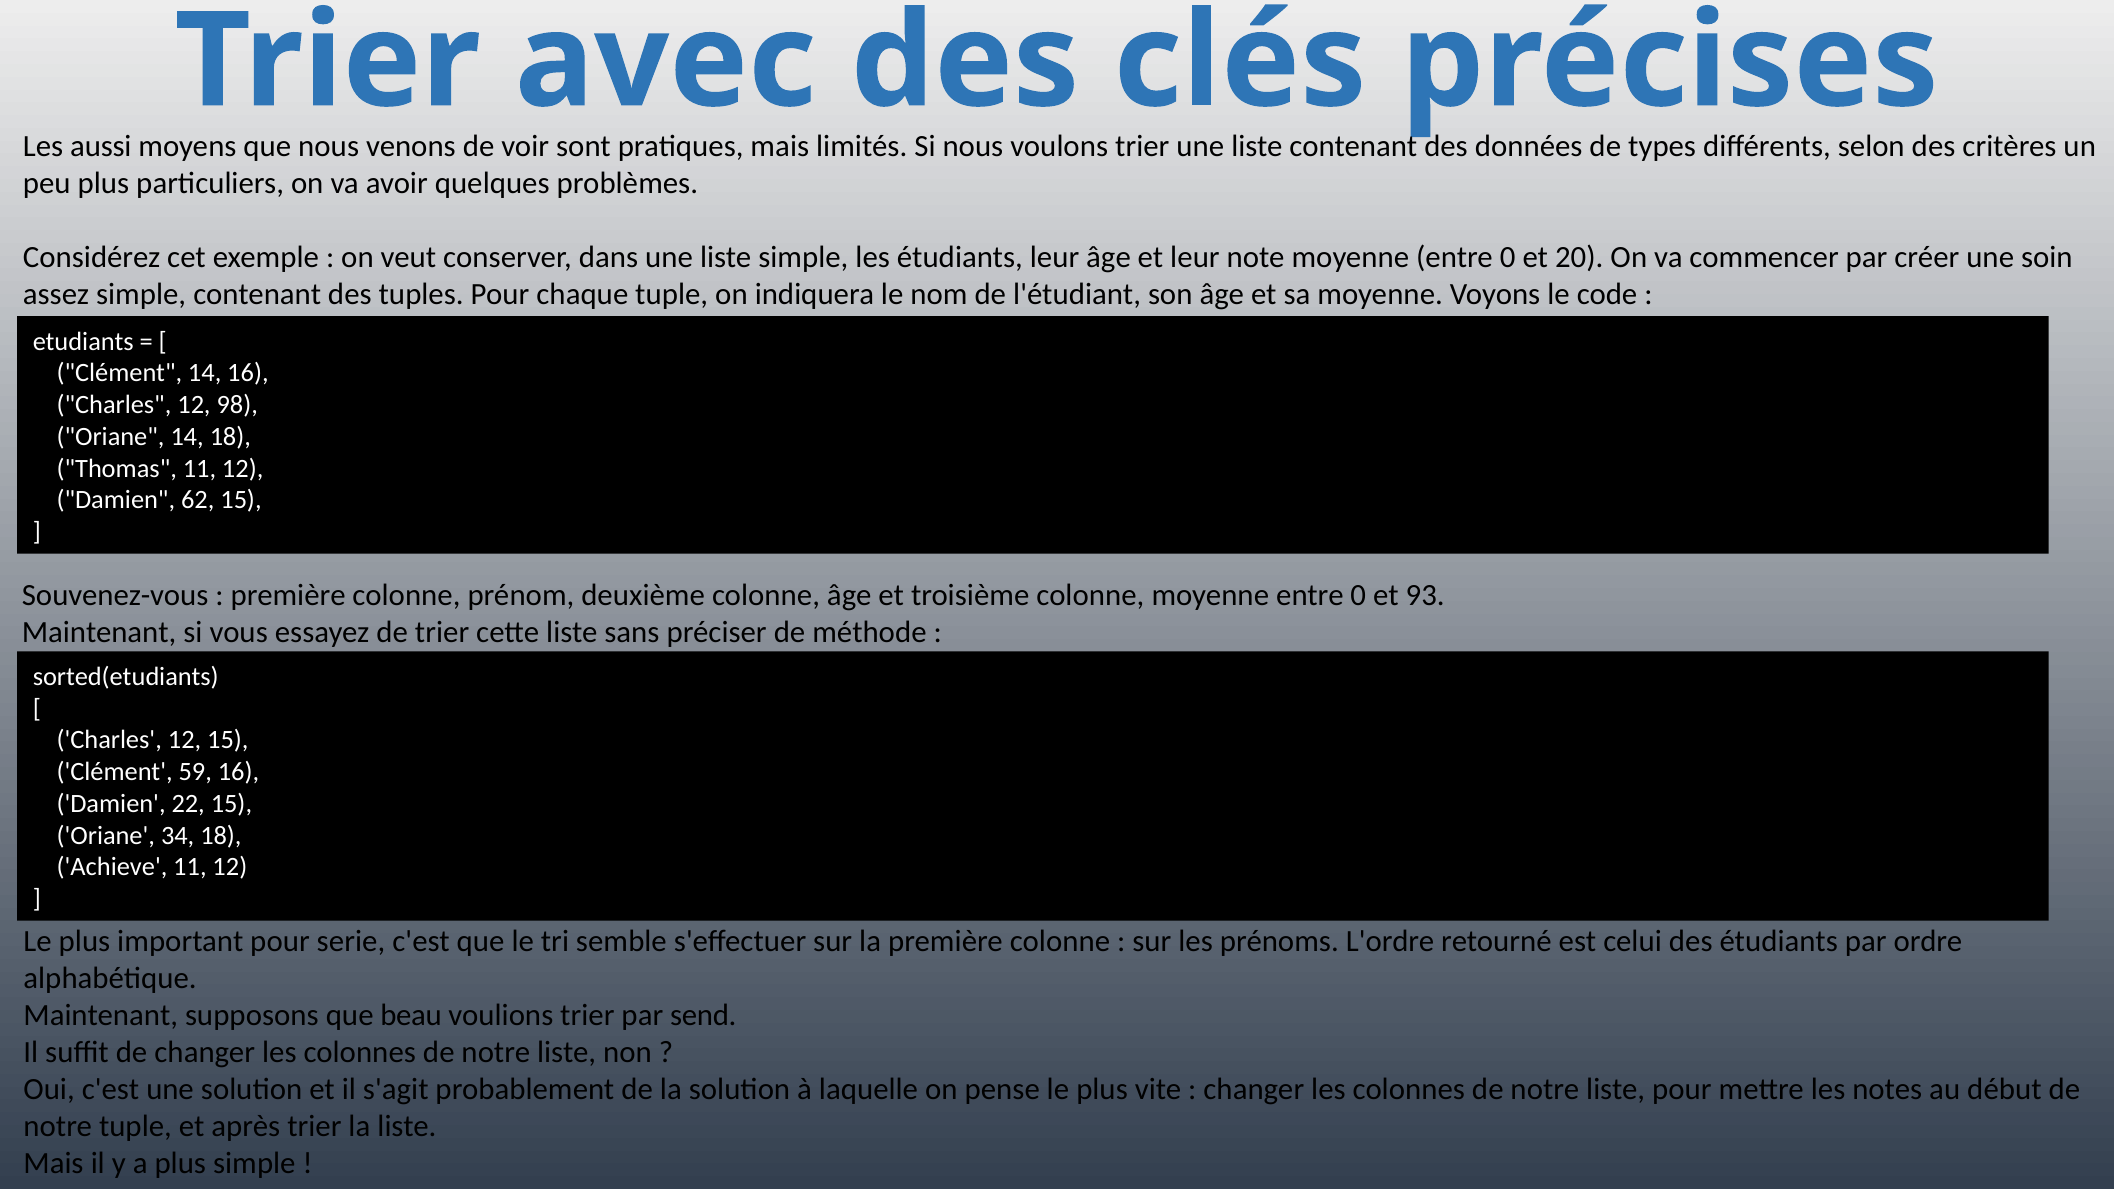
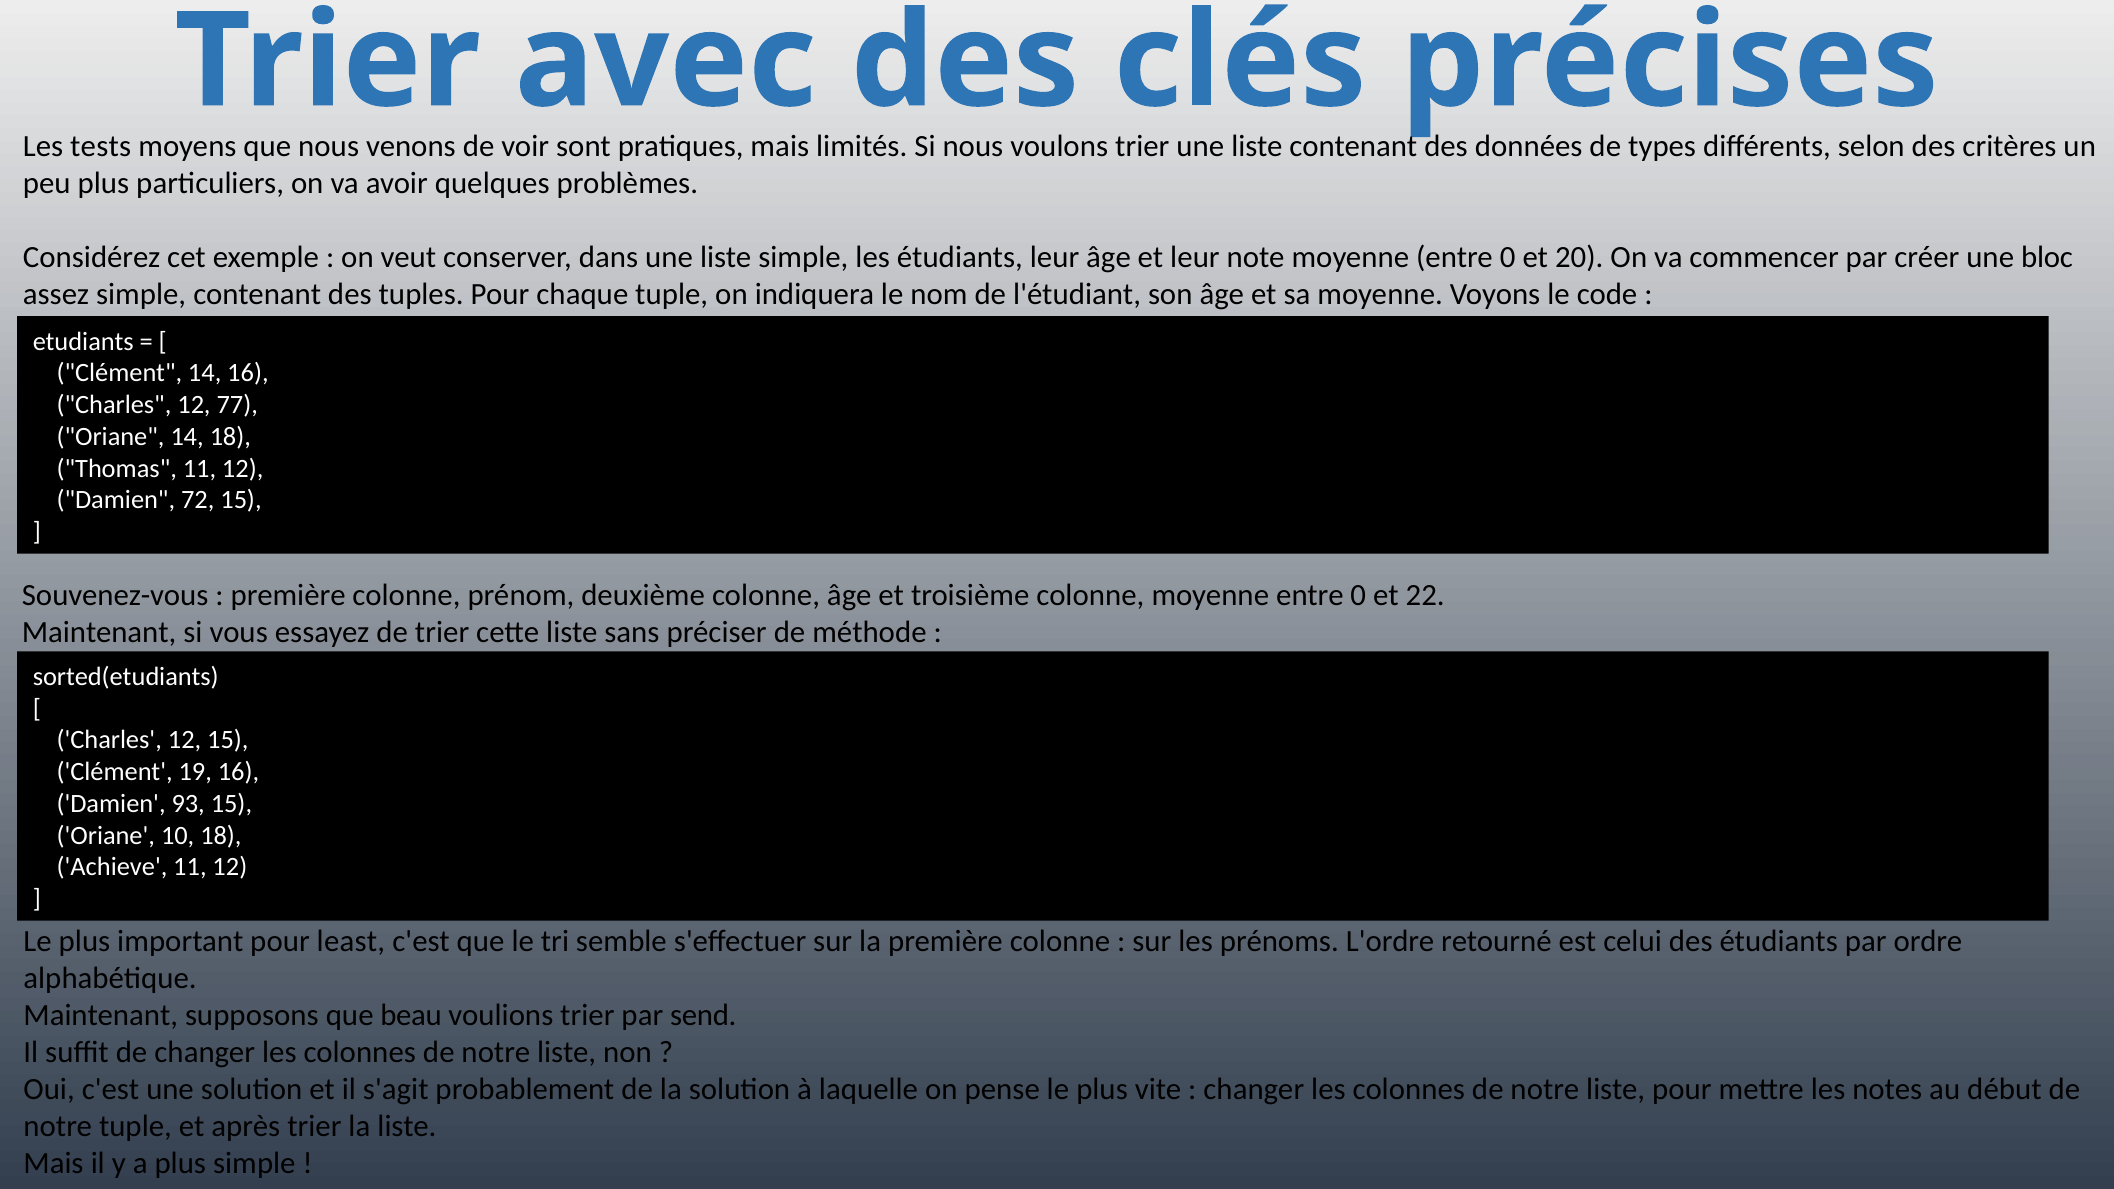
aussi: aussi -> tests
soin: soin -> bloc
98: 98 -> 77
62: 62 -> 72
93: 93 -> 22
59: 59 -> 19
22: 22 -> 93
34: 34 -> 10
serie: serie -> least
